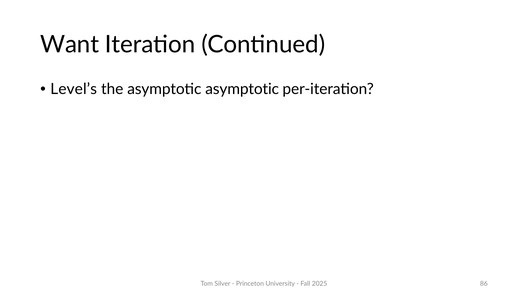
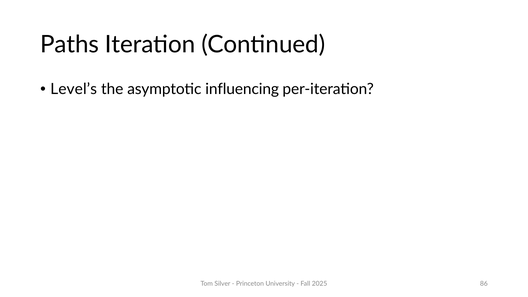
Want: Want -> Paths
asymptotic asymptotic: asymptotic -> influencing
